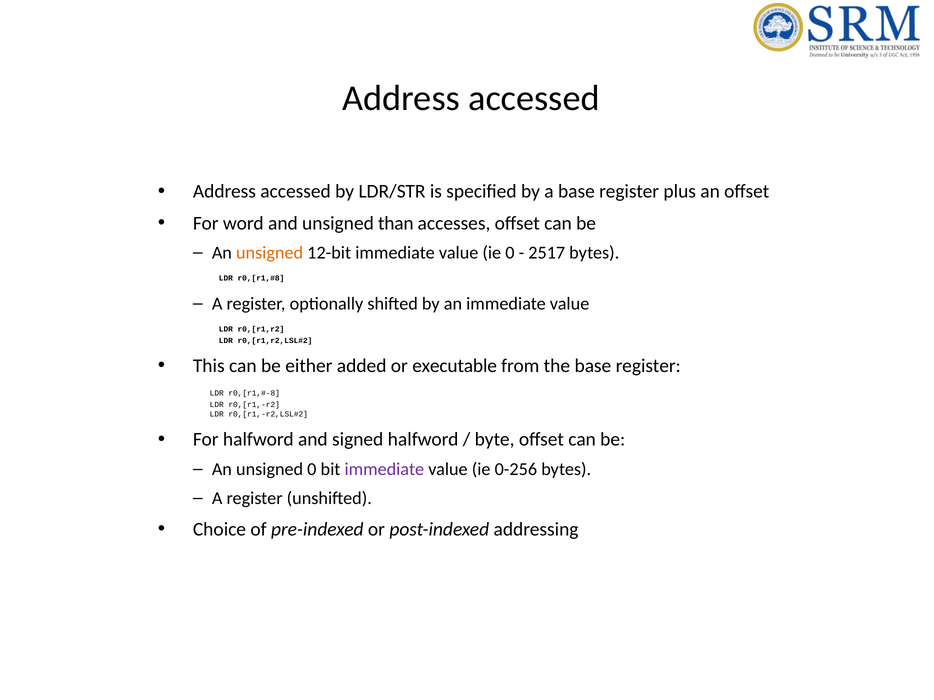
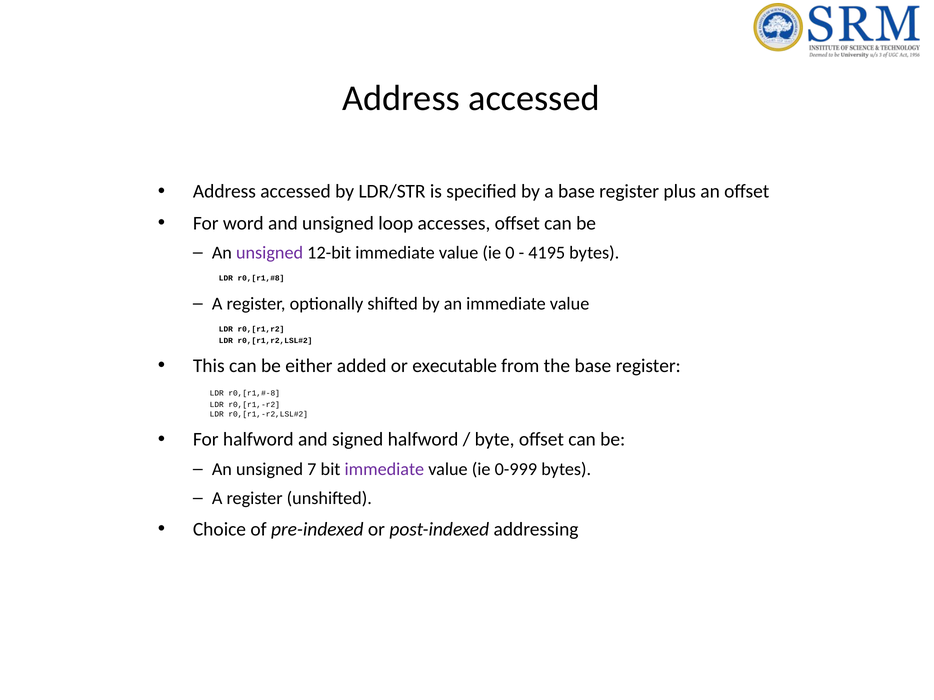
than: than -> loop
unsigned at (270, 253) colour: orange -> purple
2517: 2517 -> 4195
unsigned 0: 0 -> 7
0-256: 0-256 -> 0-999
